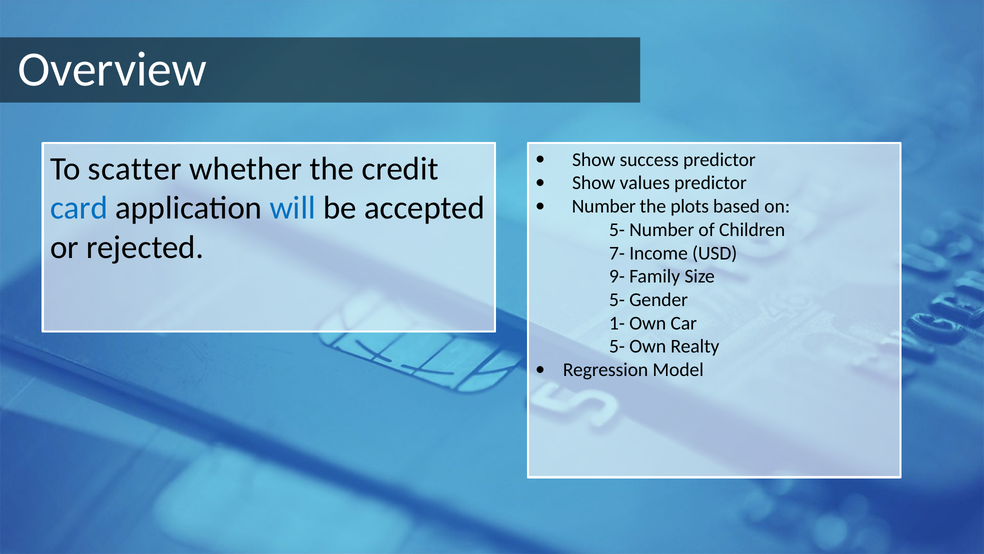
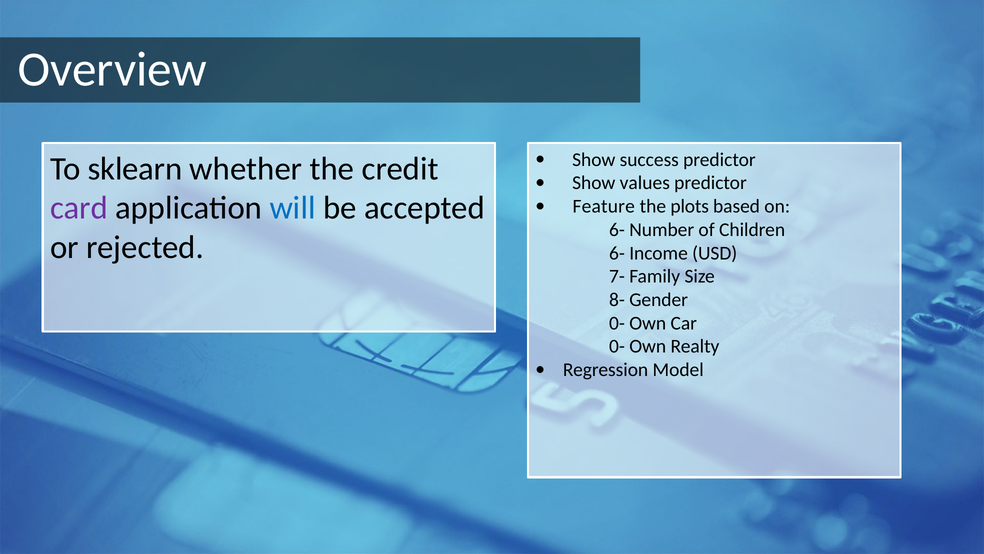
scatter: scatter -> sklearn
card colour: blue -> purple
Number at (604, 206): Number -> Feature
5- at (617, 230): 5- -> 6-
7- at (617, 253): 7- -> 6-
9-: 9- -> 7-
5- at (617, 300): 5- -> 8-
1- at (617, 323): 1- -> 0-
5- at (617, 346): 5- -> 0-
